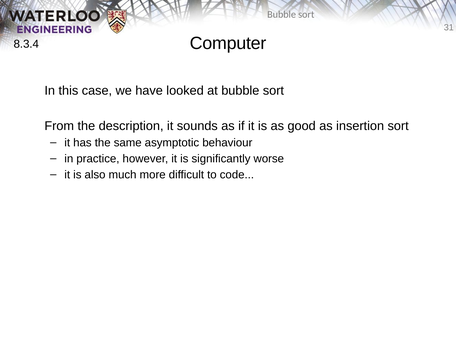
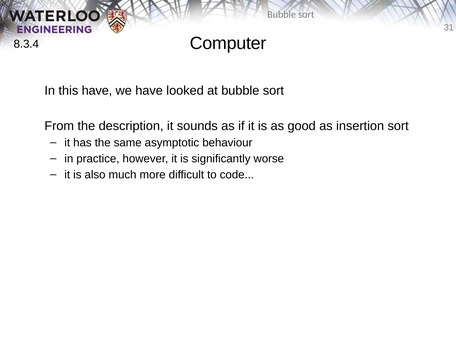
this case: case -> have
